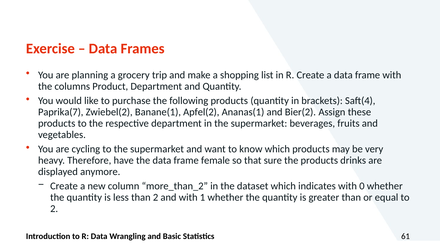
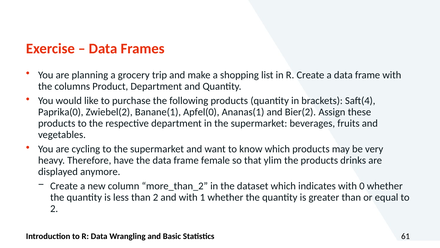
Paprika(7: Paprika(7 -> Paprika(0
Apfel(2: Apfel(2 -> Apfel(0
sure: sure -> ylim
